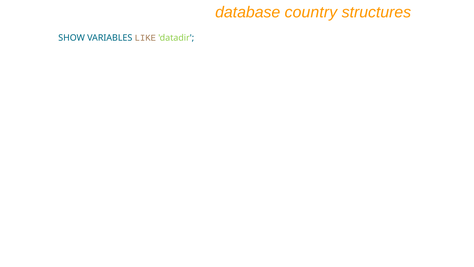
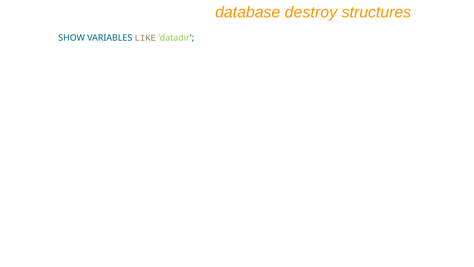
country: country -> destroy
